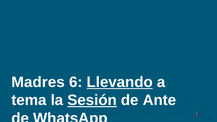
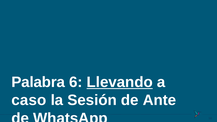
Madres: Madres -> Palabra
tema: tema -> caso
Sesión underline: present -> none
